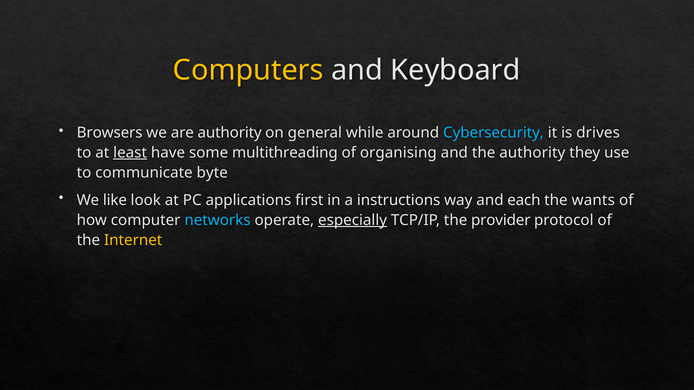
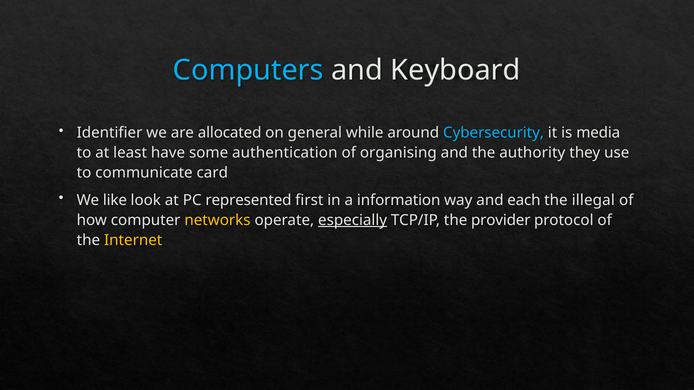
Computers colour: yellow -> light blue
Browsers: Browsers -> Identifier
are authority: authority -> allocated
drives: drives -> media
least underline: present -> none
multithreading: multithreading -> authentication
byte: byte -> card
applications: applications -> represented
instructions: instructions -> information
wants: wants -> illegal
networks colour: light blue -> yellow
